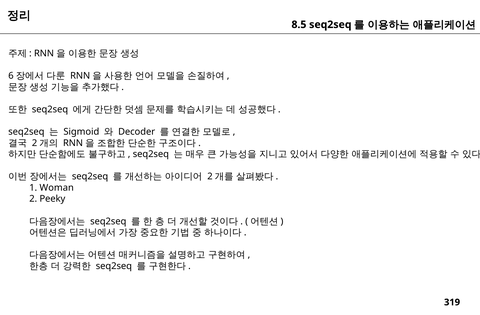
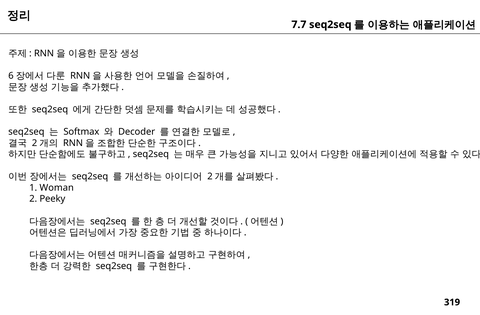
8.5: 8.5 -> 7.7
Sigmoid: Sigmoid -> Softmax
